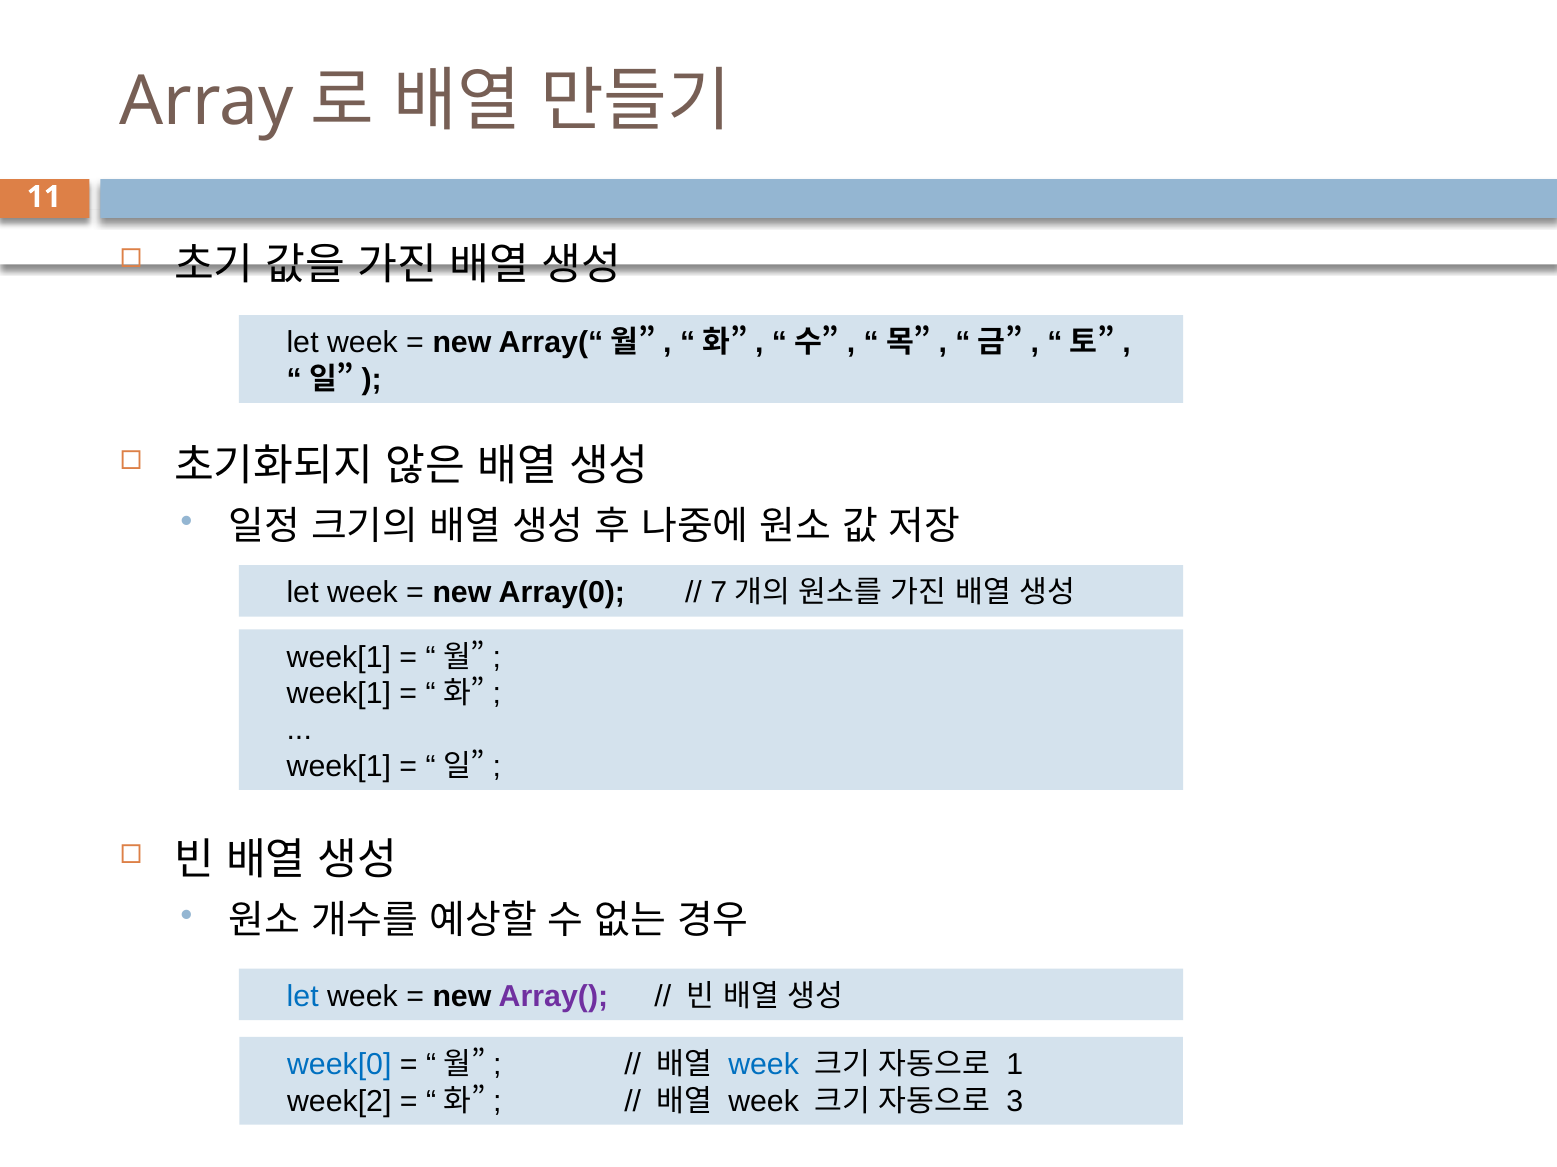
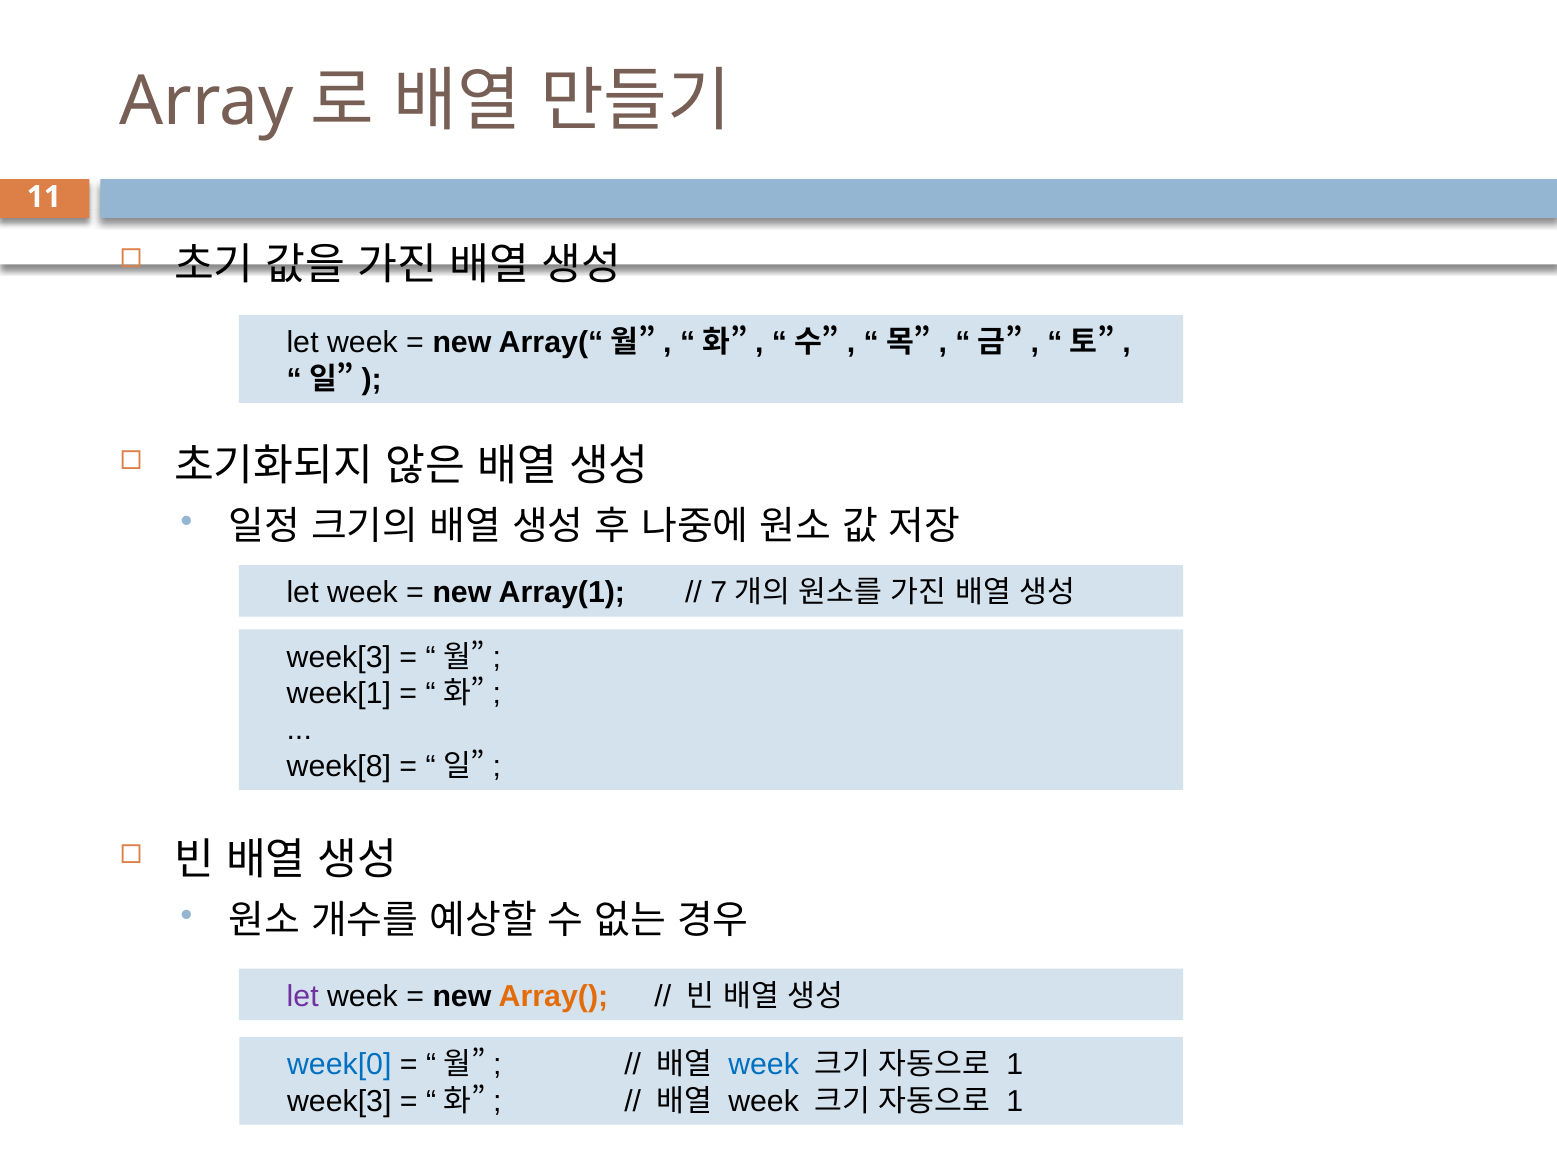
Array(0: Array(0 -> Array(1
week[1 at (339, 658): week[1 -> week[3
week[1 at (339, 767): week[1 -> week[8
let at (303, 997) colour: blue -> purple
Array( colour: purple -> orange
week[2 at (339, 1102): week[2 -> week[3
3 at (1015, 1102): 3 -> 1
